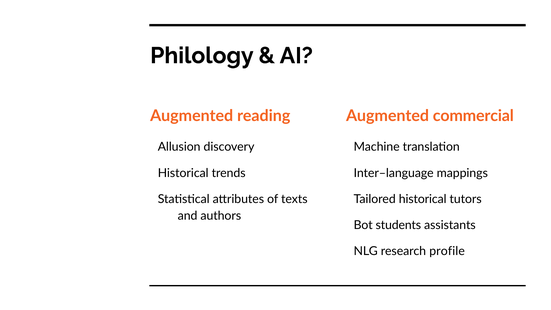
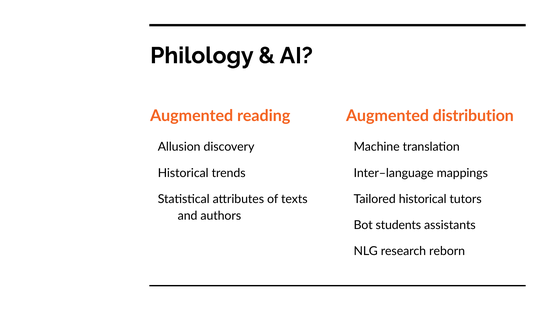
commercial: commercial -> distribution
profile: profile -> reborn
